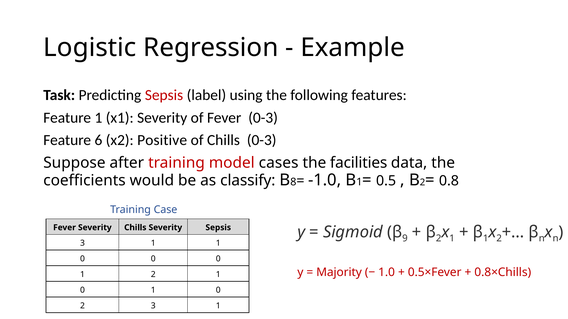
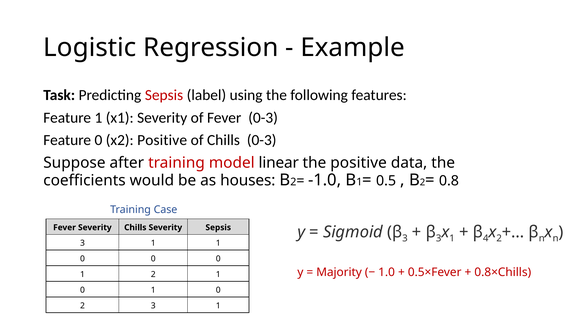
Feature 6: 6 -> 0
cases: cases -> linear
the facilities: facilities -> positive
classify: classify -> houses
8 at (293, 182): 8 -> 2
9 at (405, 239): 9 -> 3
2 at (439, 239): 2 -> 3
1 at (486, 239): 1 -> 4
